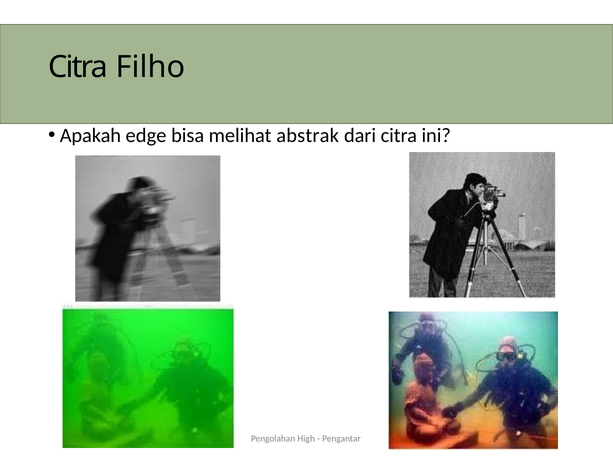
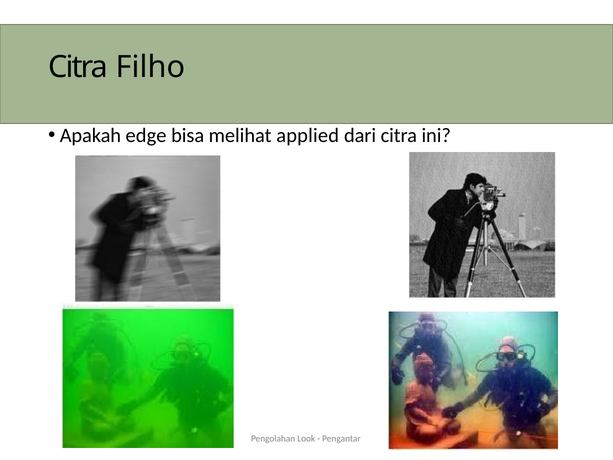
abstrak: abstrak -> applied
High: High -> Look
